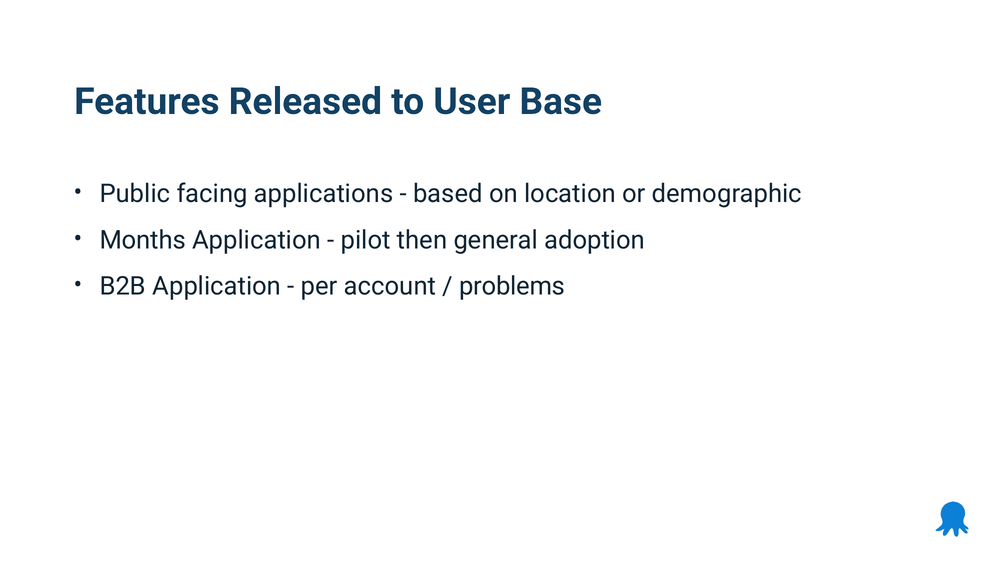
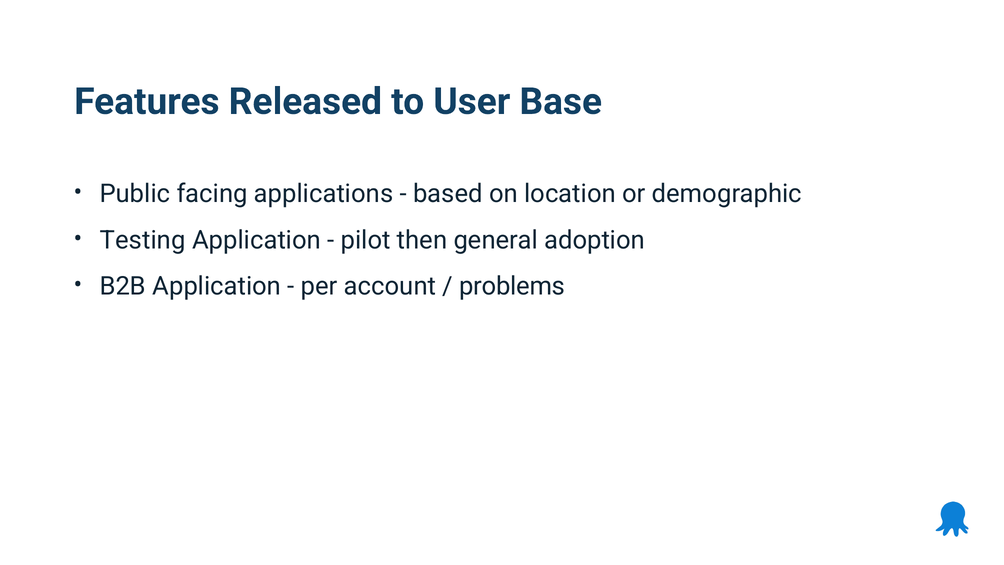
Months: Months -> Testing
